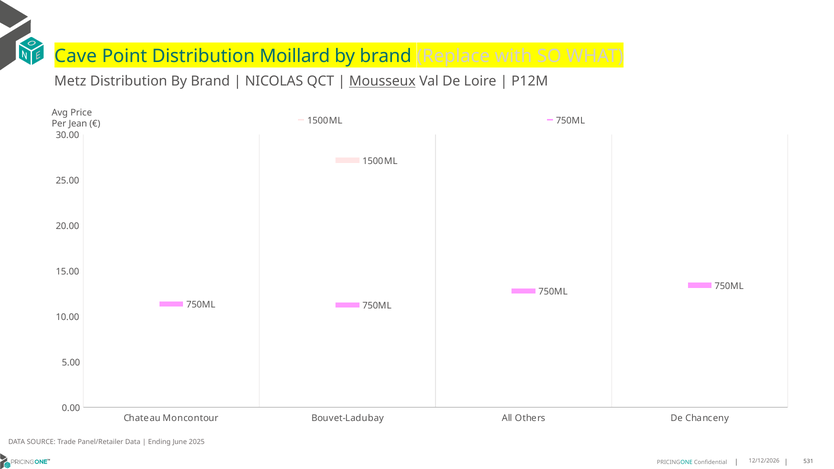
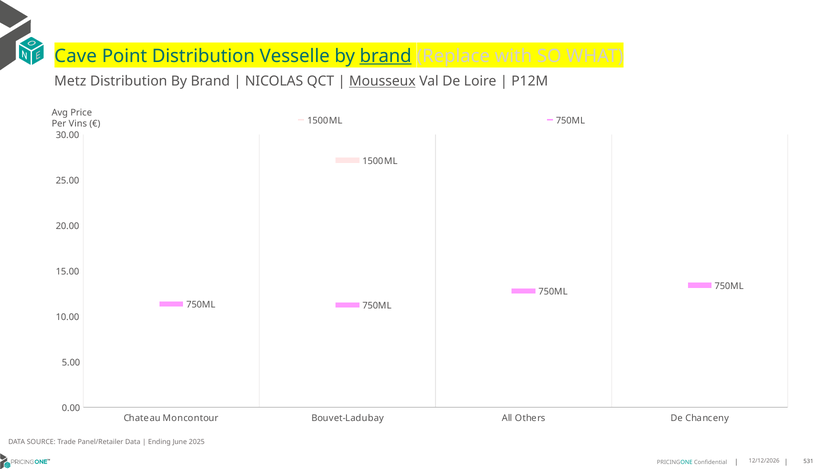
Moillard: Moillard -> Vesselle
brand at (386, 56) underline: none -> present
Jean: Jean -> Vins
